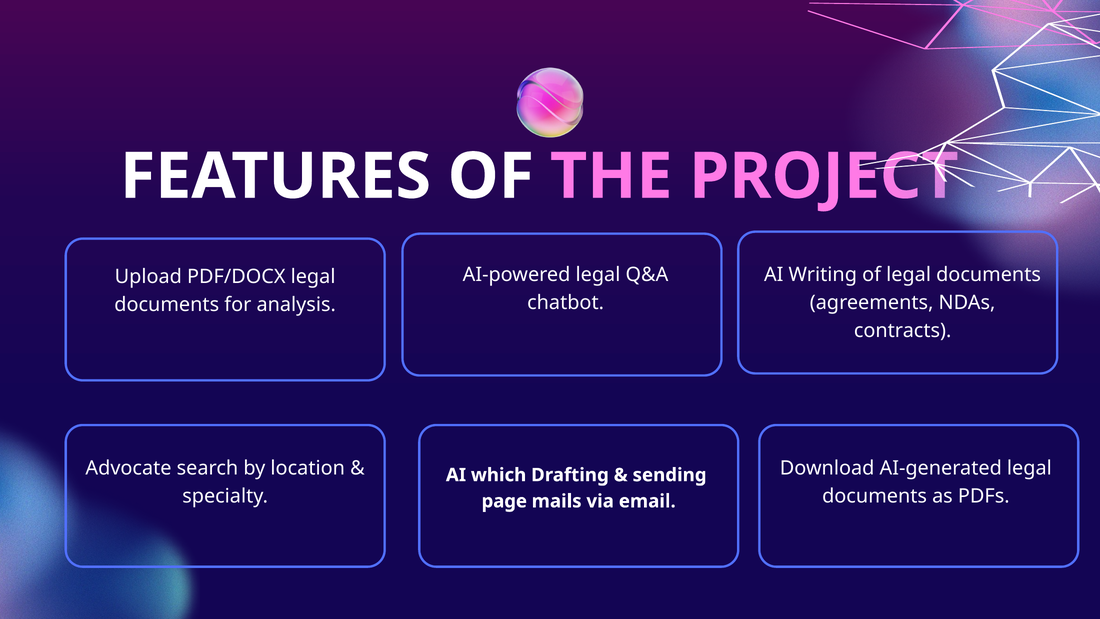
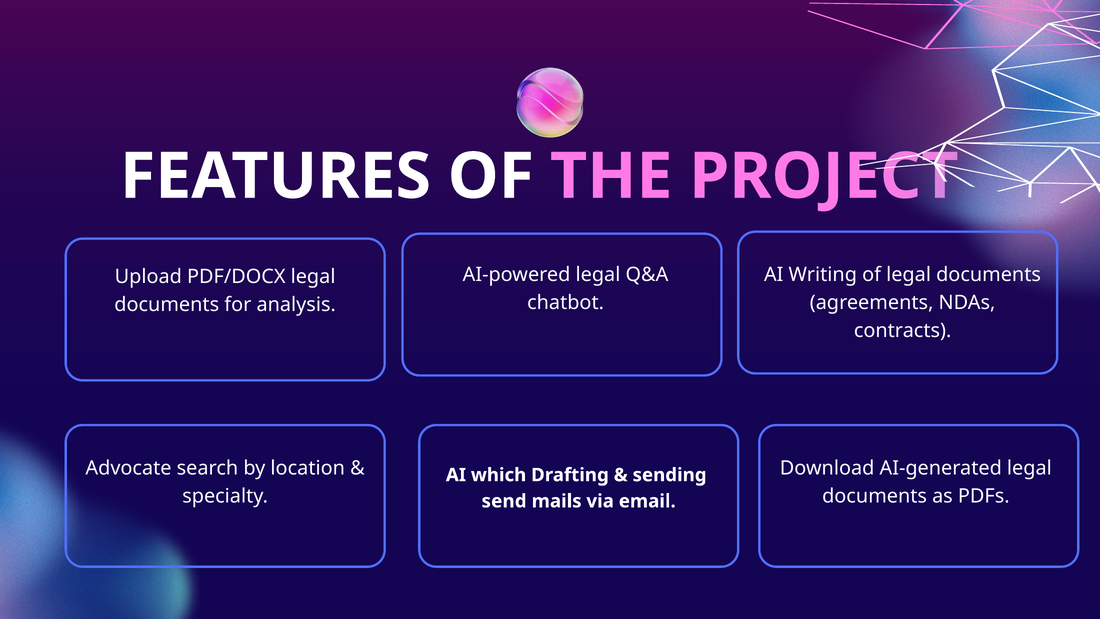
page: page -> send
